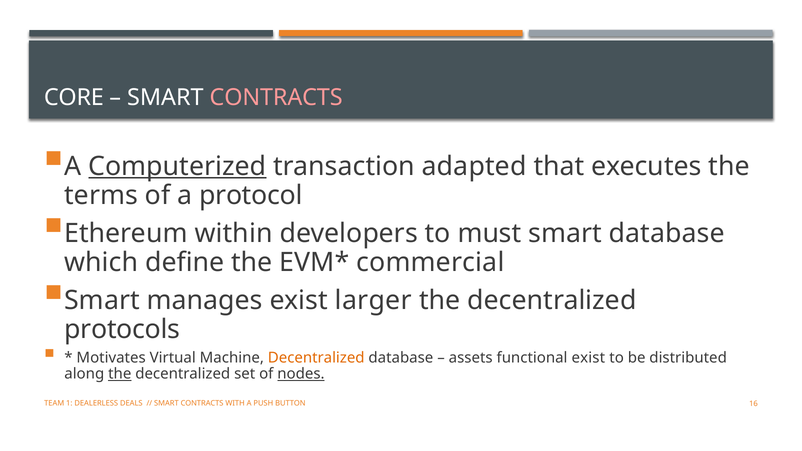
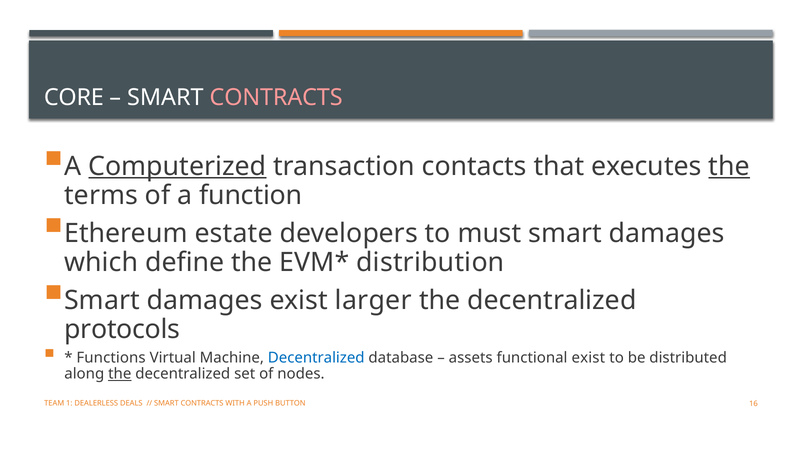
adapted: adapted -> contacts
the at (729, 166) underline: none -> present
protocol: protocol -> function
within: within -> estate
database at (667, 234): database -> damages
commercial: commercial -> distribution
manages at (205, 301): manages -> damages
Motivates: Motivates -> Functions
Decentralized at (316, 358) colour: orange -> blue
nodes underline: present -> none
